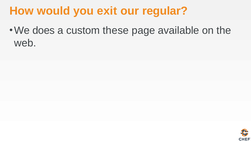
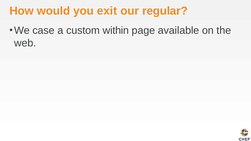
does: does -> case
these: these -> within
